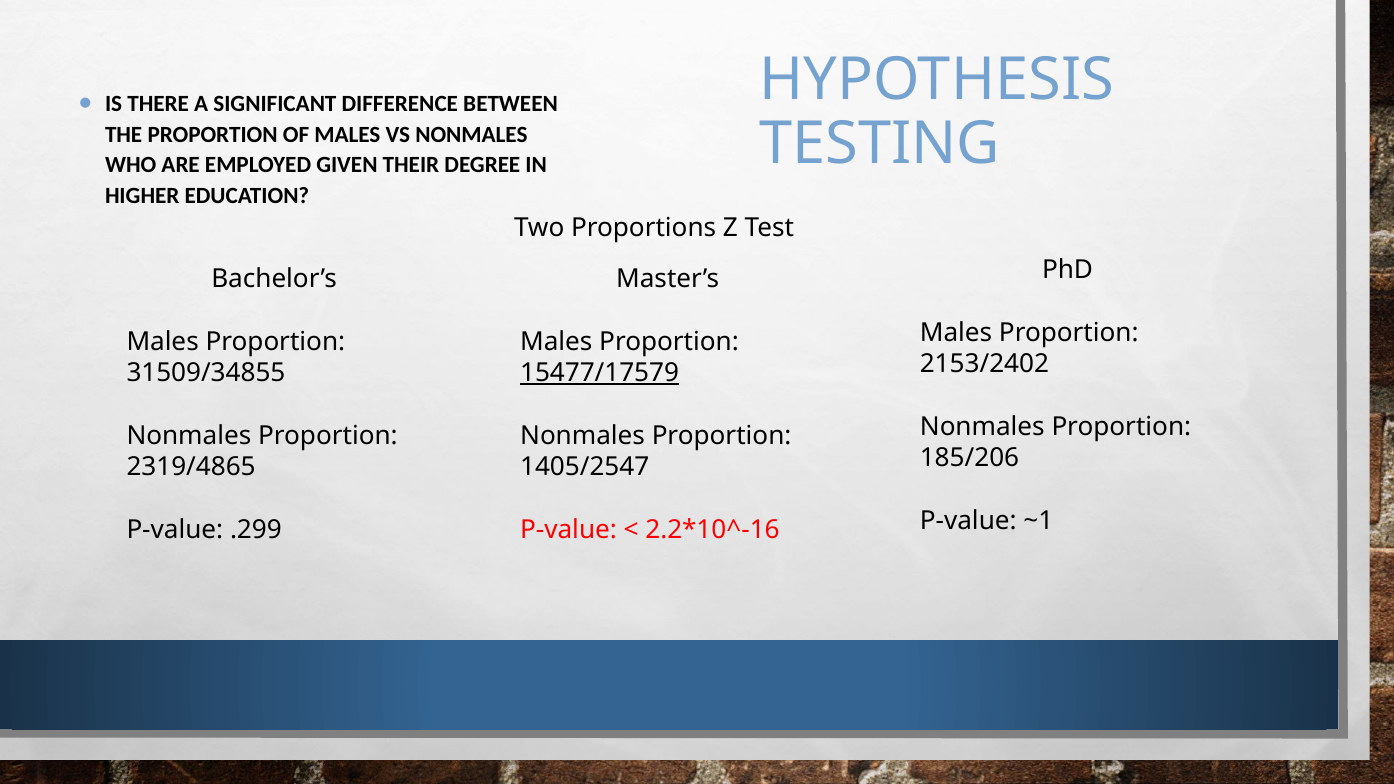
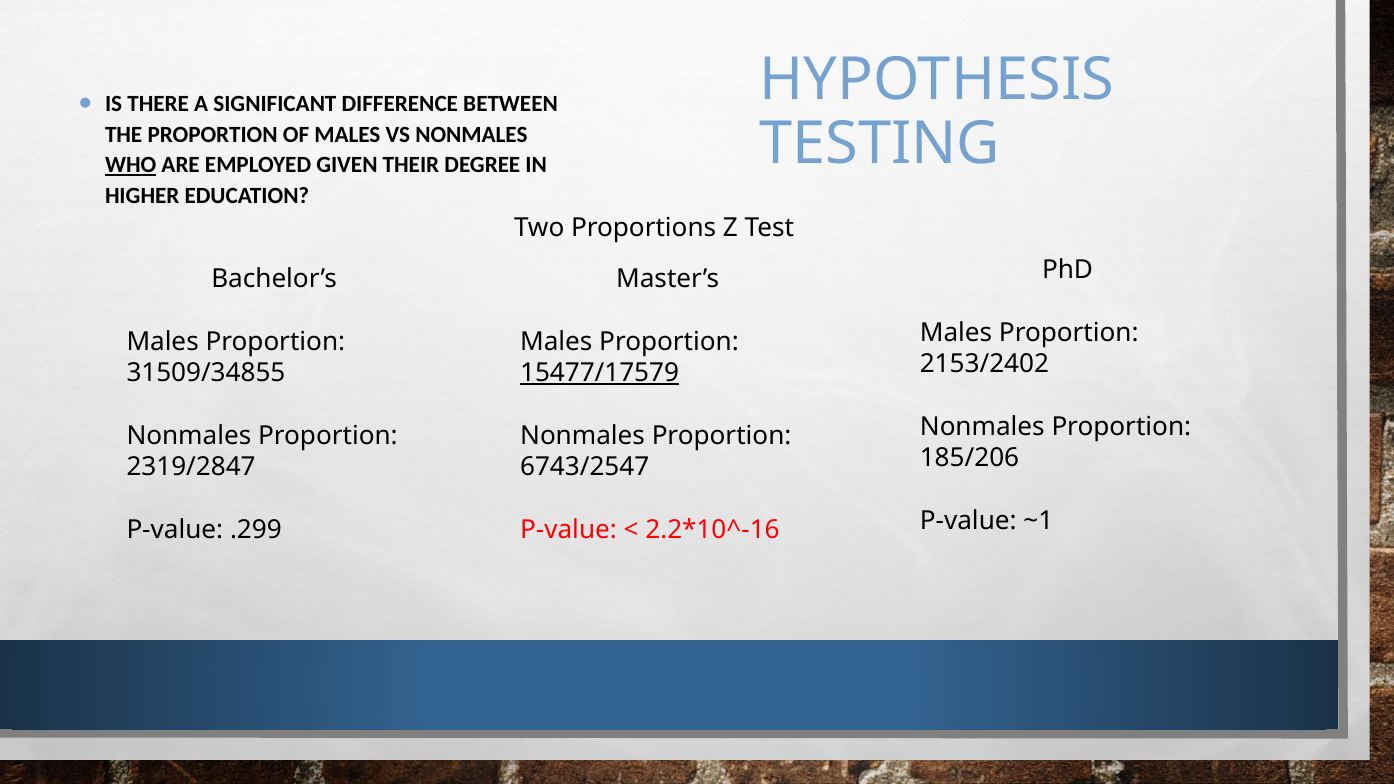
WHO underline: none -> present
2319/4865: 2319/4865 -> 2319/2847
1405/2547: 1405/2547 -> 6743/2547
